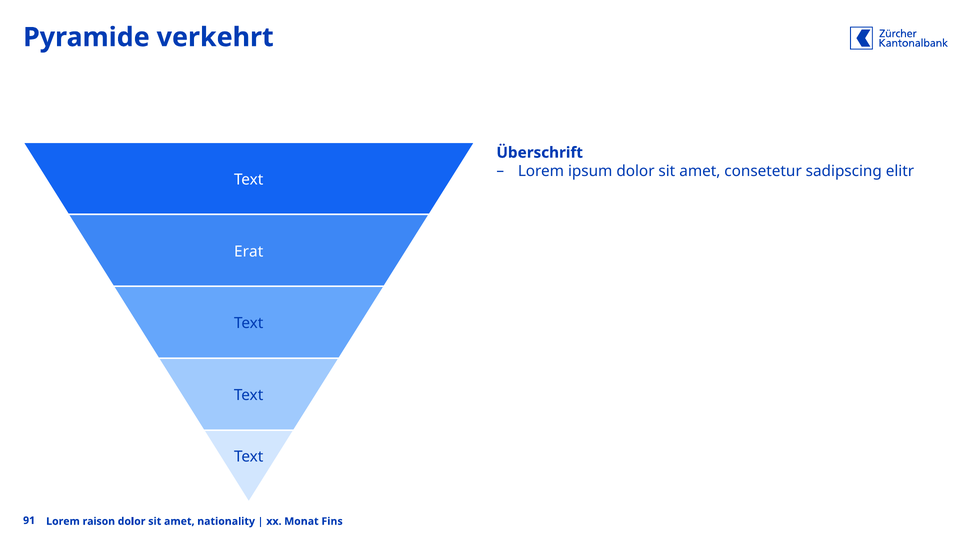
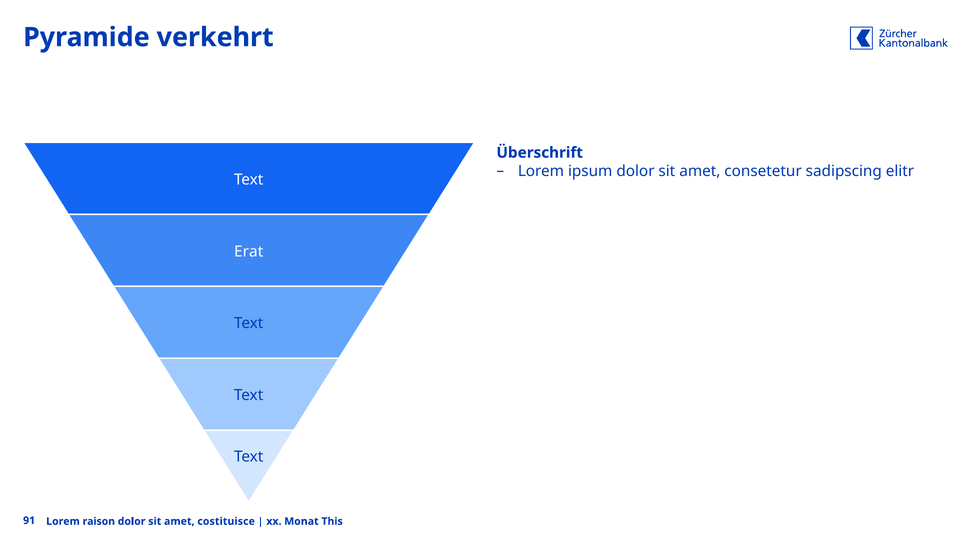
nationality: nationality -> costituisce
Fins: Fins -> This
